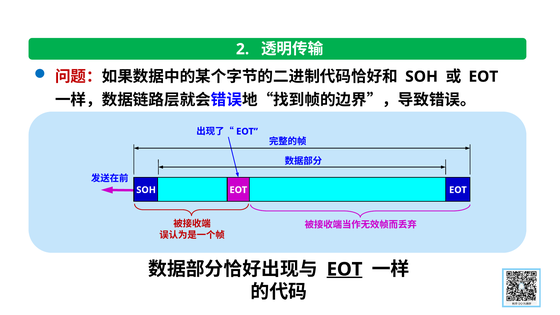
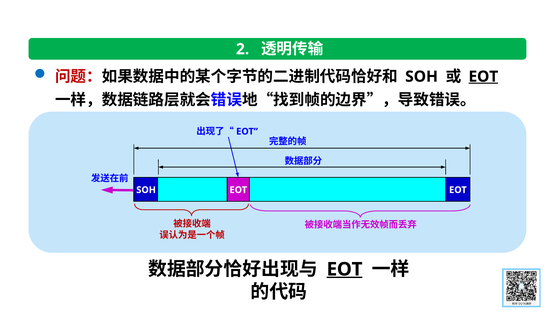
EOT at (483, 77) underline: none -> present
